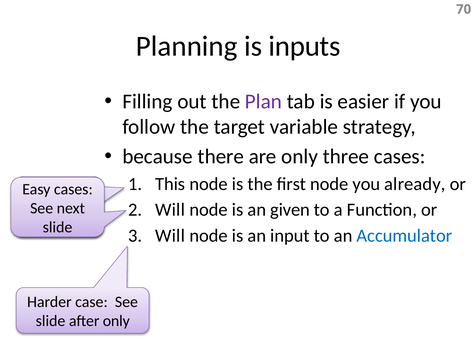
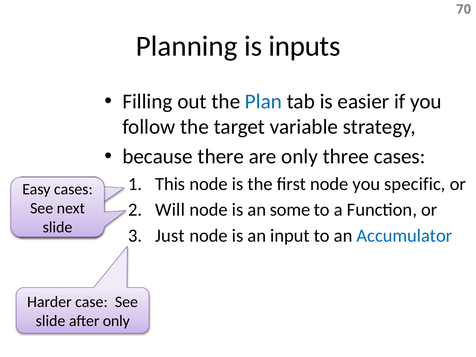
Plan colour: purple -> blue
already: already -> specific
given: given -> some
Will at (170, 236): Will -> Just
